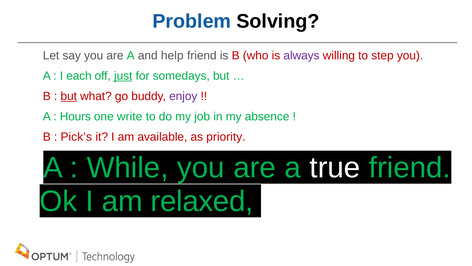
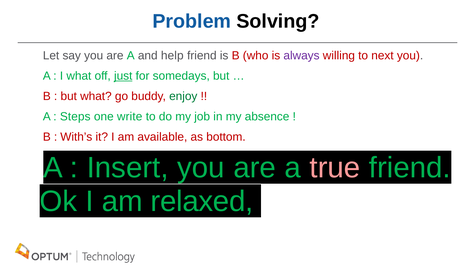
step: step -> next
I each: each -> what
but at (69, 96) underline: present -> none
enjoy colour: purple -> green
Hours: Hours -> Steps
Pick’s: Pick’s -> With’s
priority: priority -> bottom
While: While -> Insert
true colour: white -> pink
